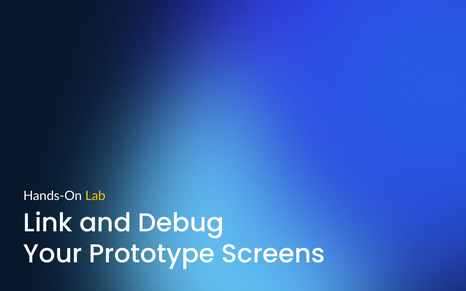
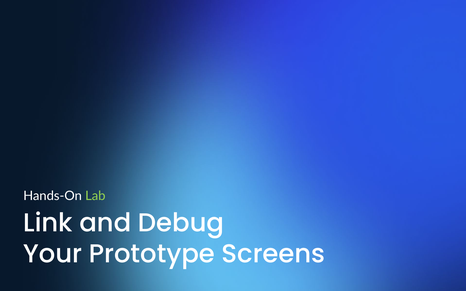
Lab colour: yellow -> light green
